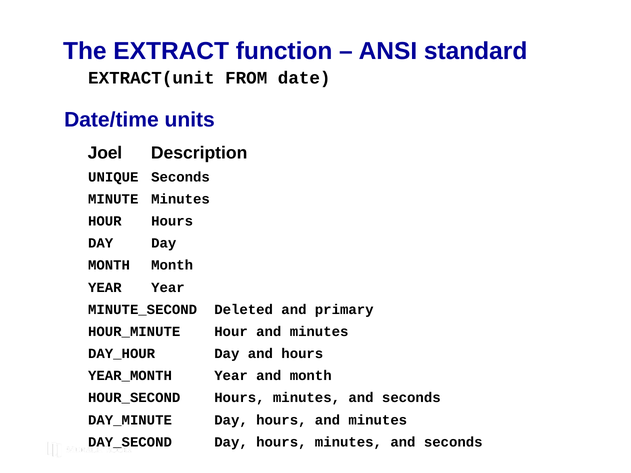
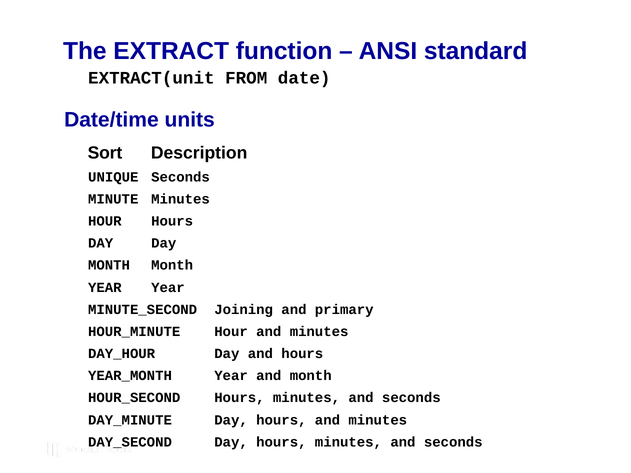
Joel: Joel -> Sort
Deleted: Deleted -> Joining
